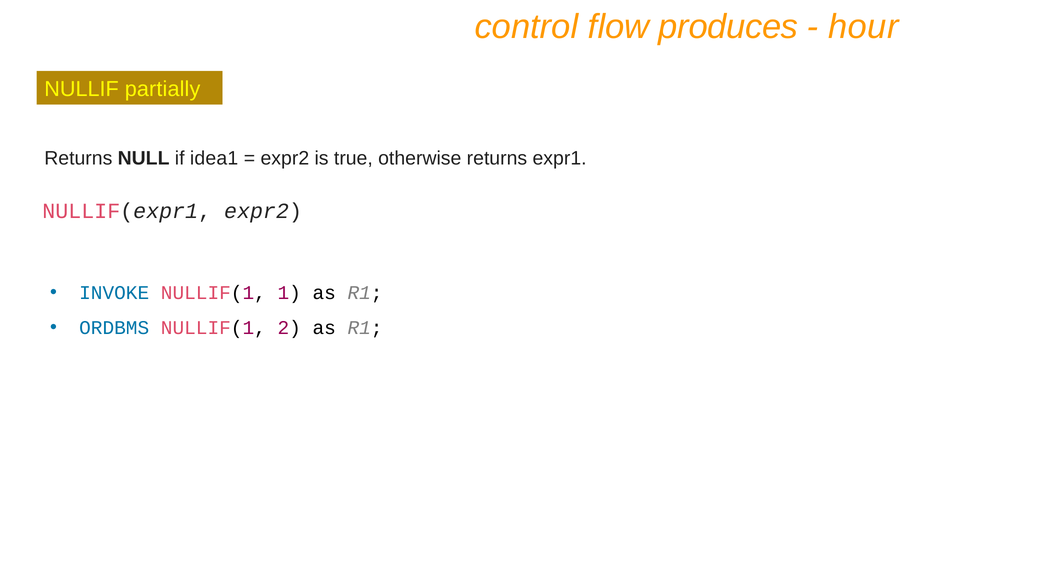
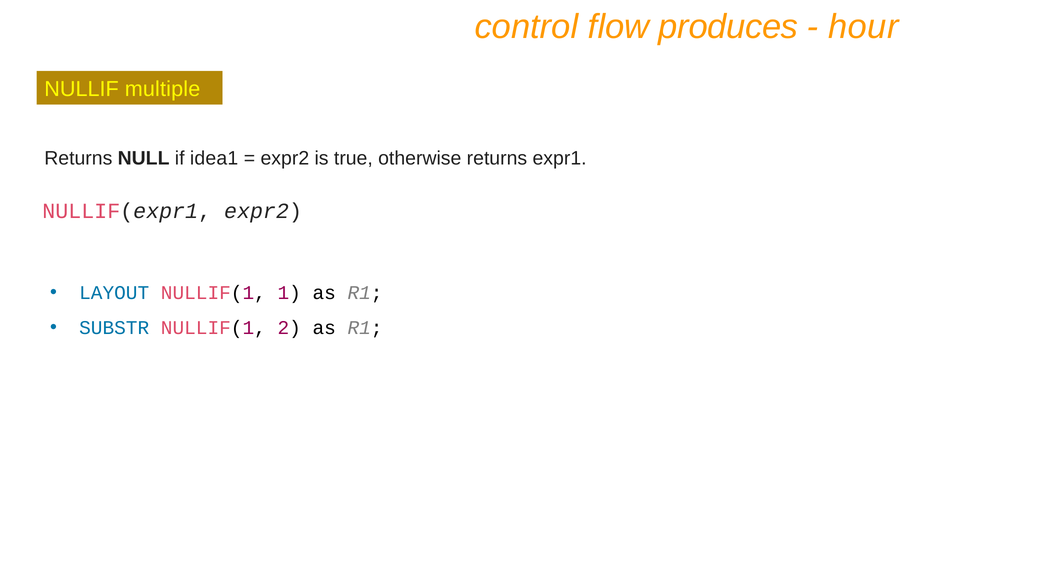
partially: partially -> multiple
INVOKE: INVOKE -> LAYOUT
ORDBMS: ORDBMS -> SUBSTR
